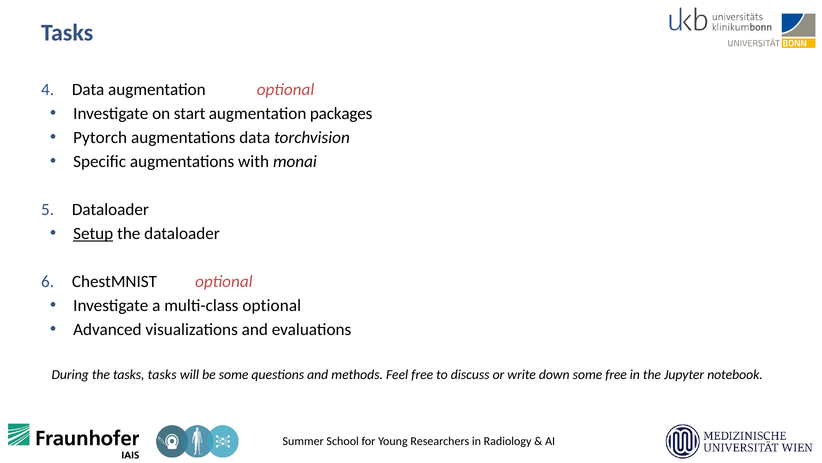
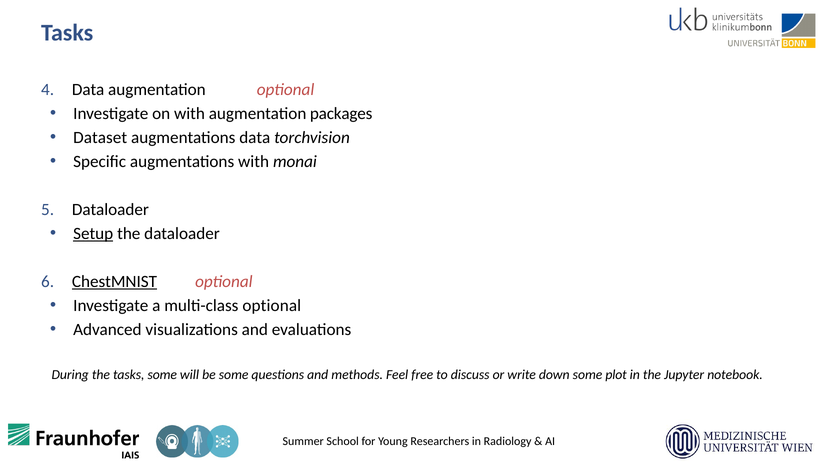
on start: start -> with
Pytorch: Pytorch -> Dataset
ChestMNIST underline: none -> present
tasks tasks: tasks -> some
some free: free -> plot
